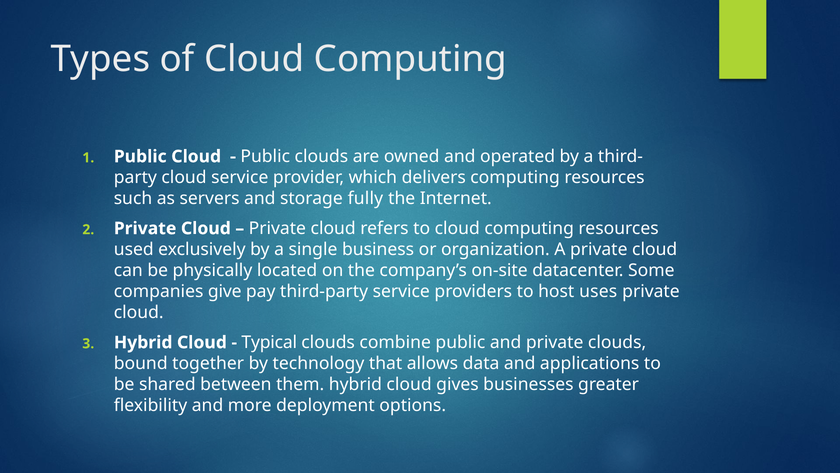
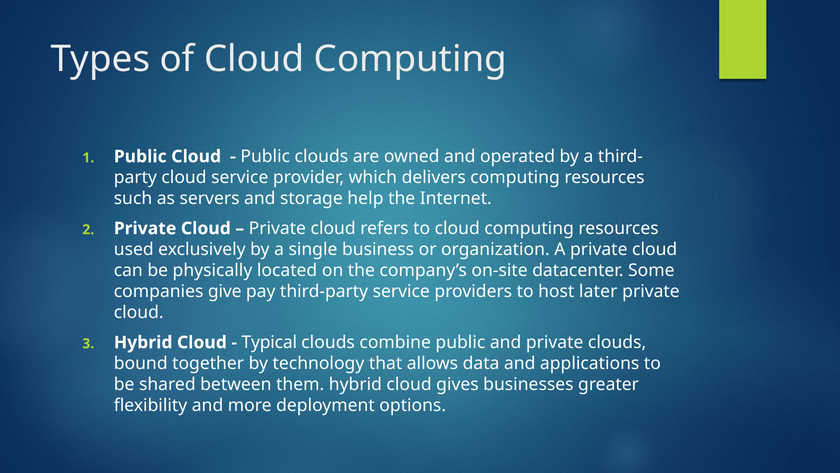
fully: fully -> help
uses: uses -> later
